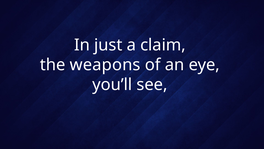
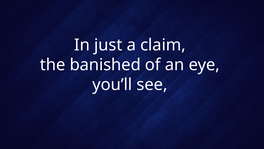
weapons: weapons -> banished
